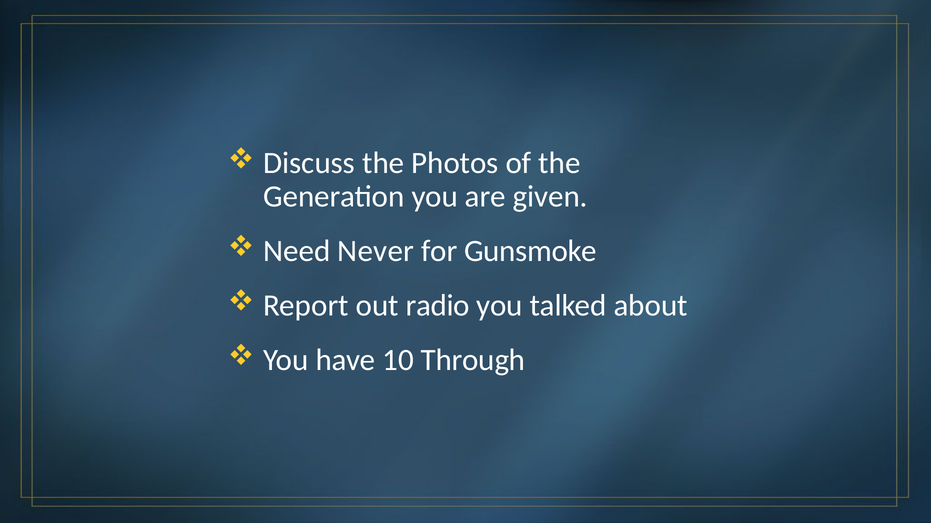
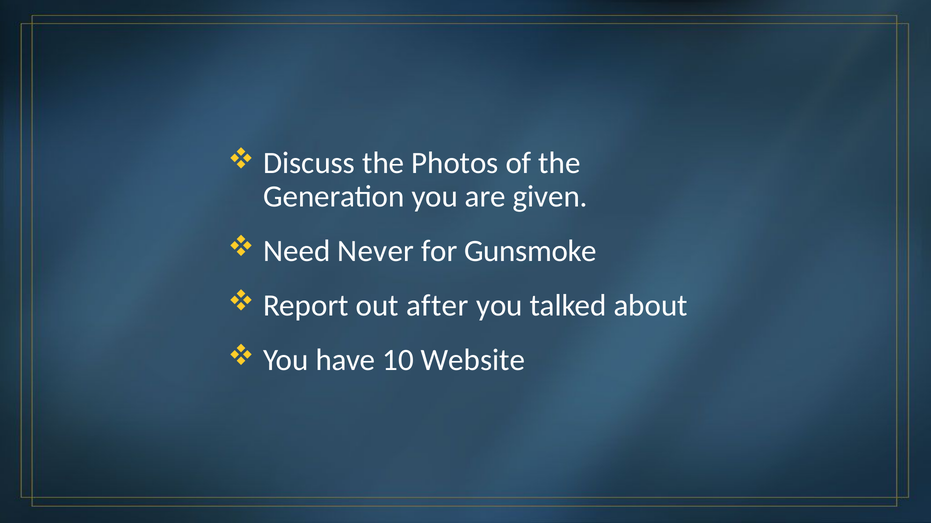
radio: radio -> after
Through: Through -> Website
